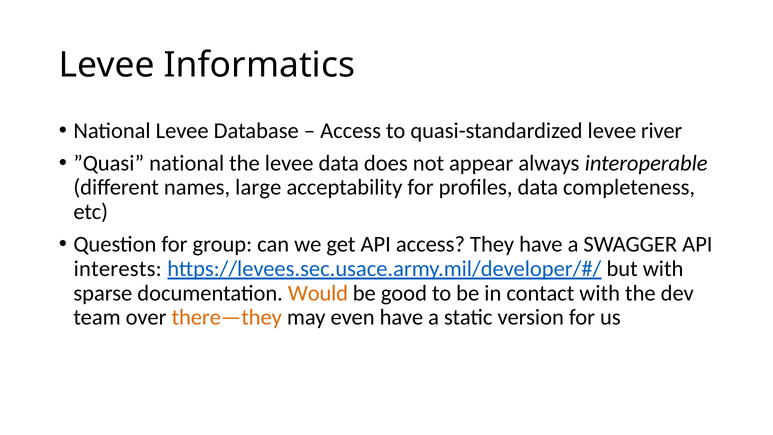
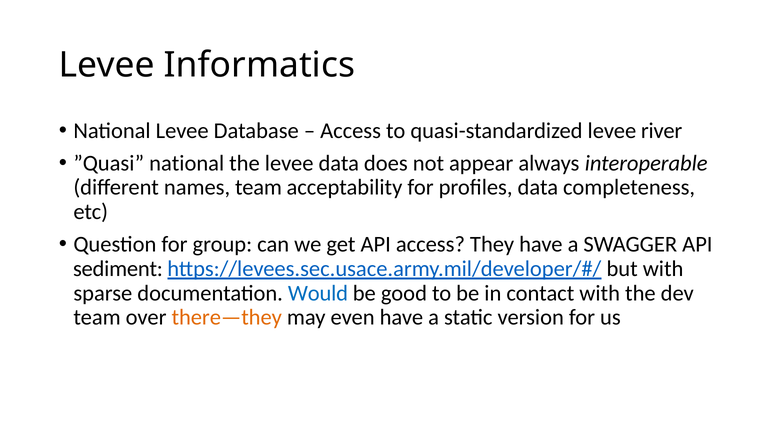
names large: large -> team
interests: interests -> sediment
Would colour: orange -> blue
